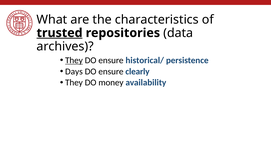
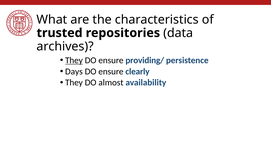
trusted underline: present -> none
historical/: historical/ -> providing/
money: money -> almost
